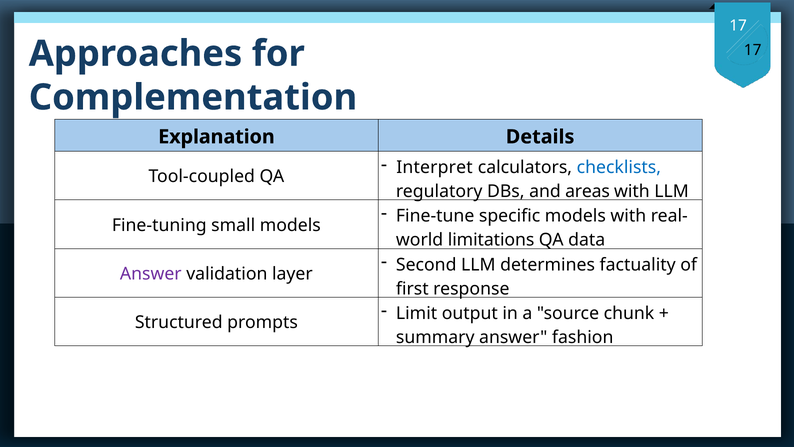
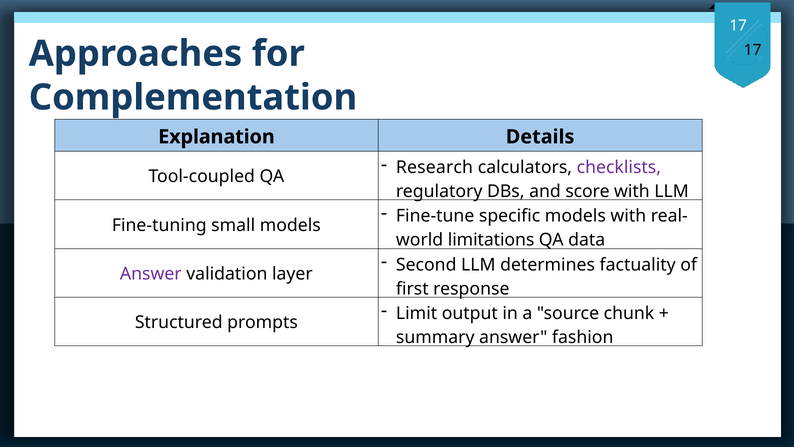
Interpret: Interpret -> Research
checklists colour: blue -> purple
areas: areas -> score
